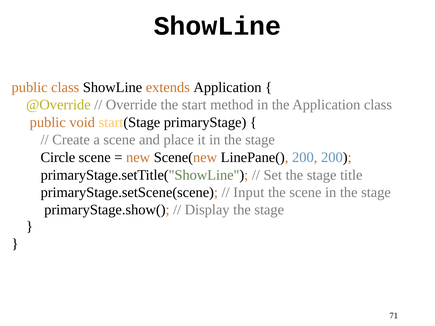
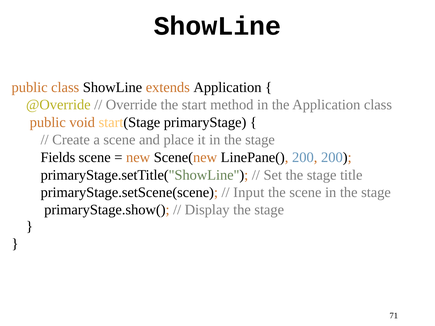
Circle: Circle -> Fields
